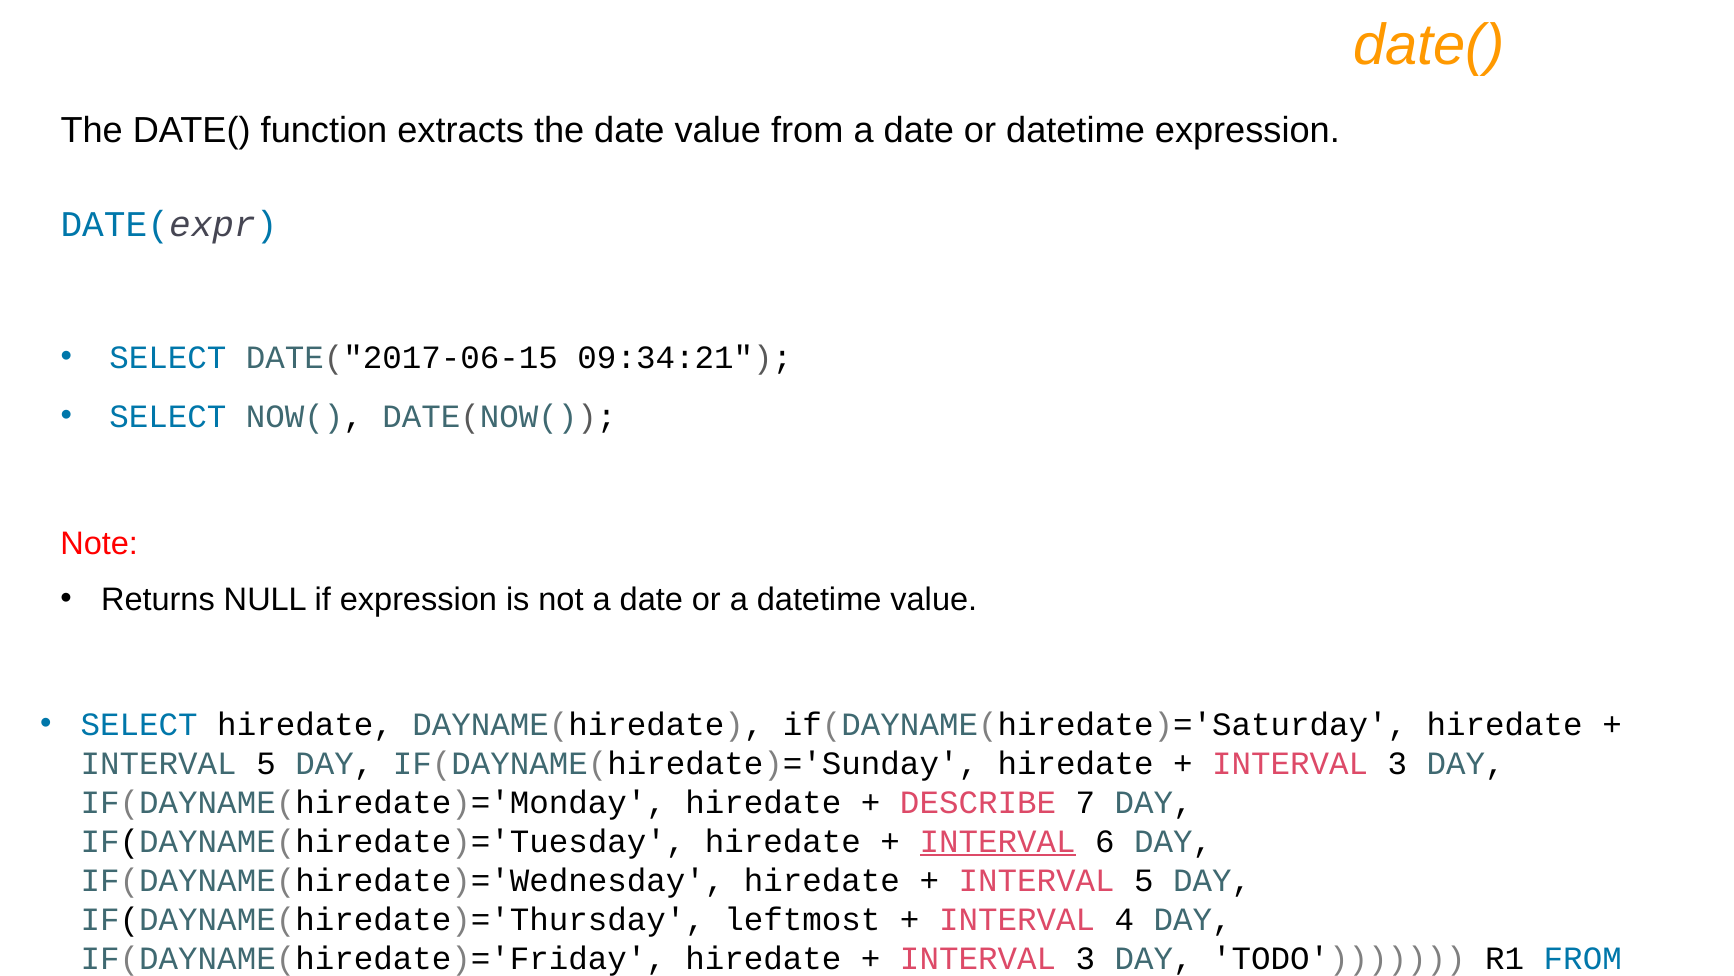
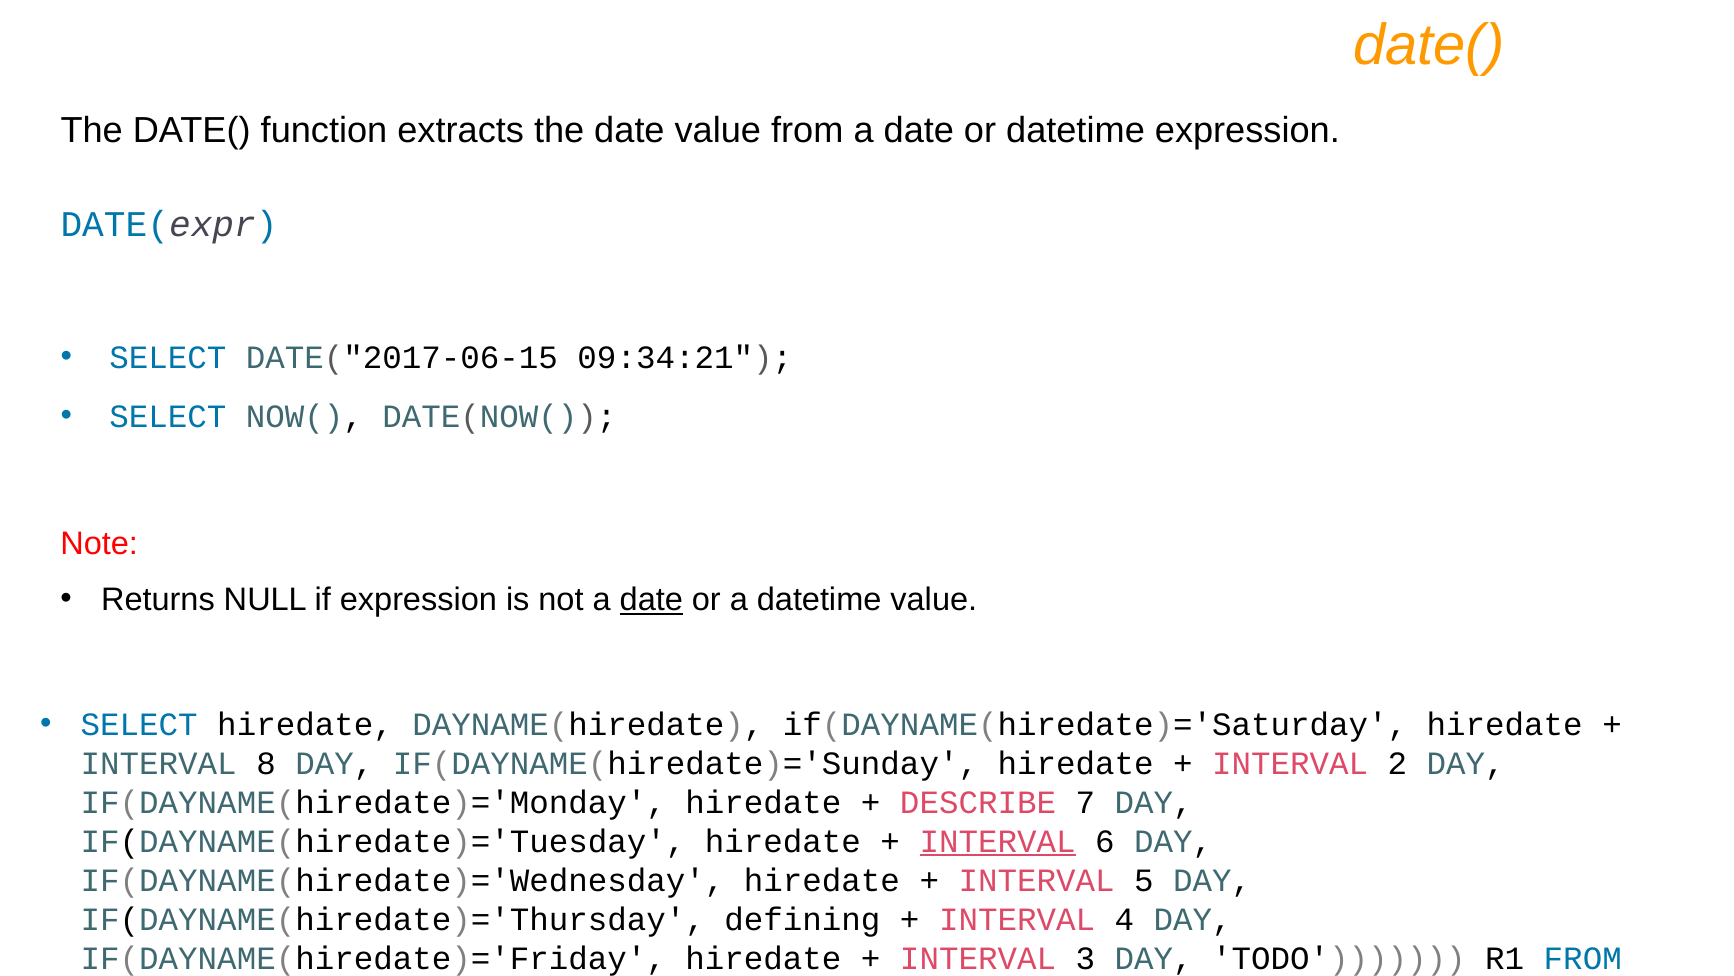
date at (651, 600) underline: none -> present
5 at (266, 763): 5 -> 8
3 at (1397, 763): 3 -> 2
leftmost: leftmost -> defining
